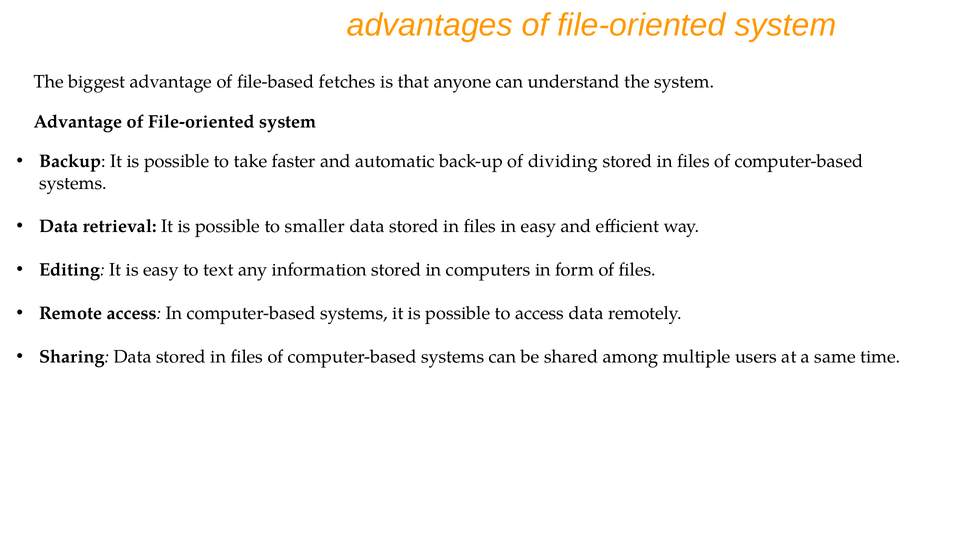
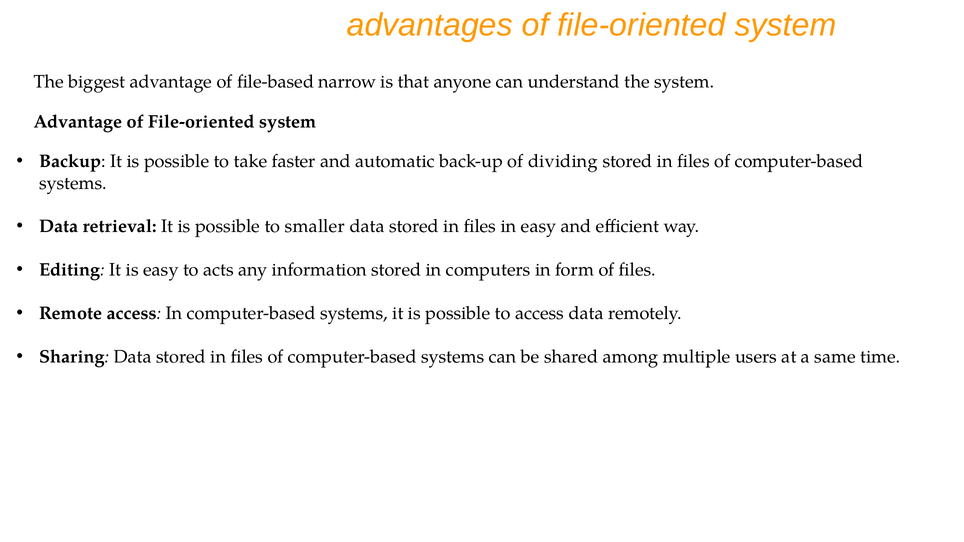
fetches: fetches -> narrow
text: text -> acts
